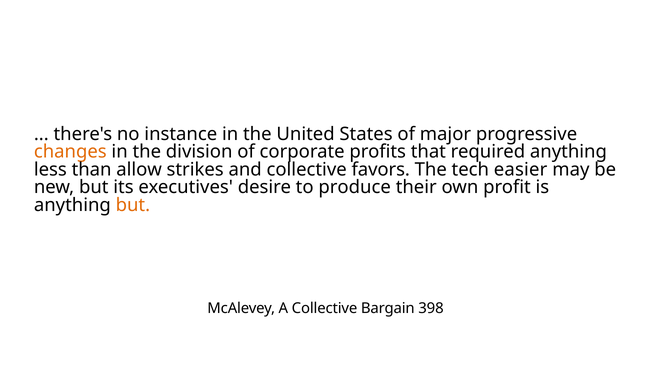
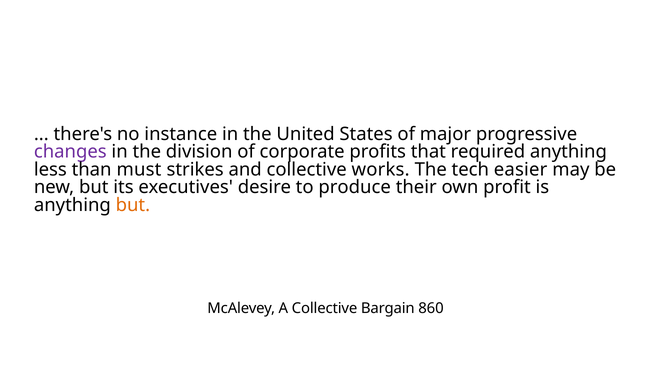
changes colour: orange -> purple
allow: allow -> must
favors: favors -> works
398: 398 -> 860
